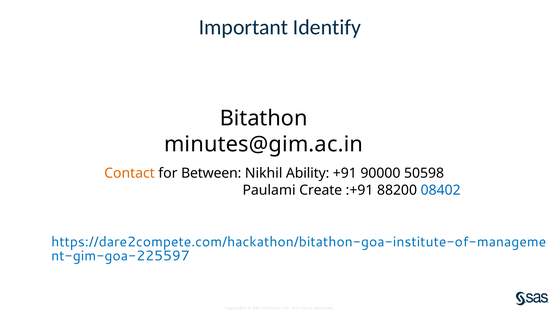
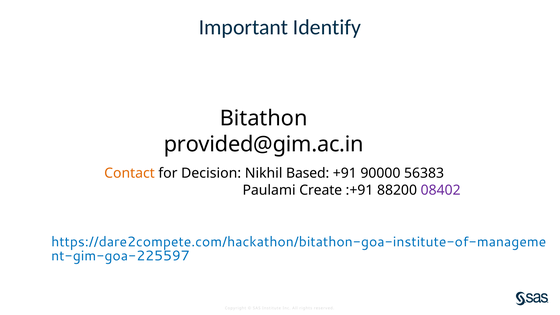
minutes@gim.ac.in: minutes@gim.ac.in -> provided@gim.ac.in
Between: Between -> Decision
Ability: Ability -> Based
50598: 50598 -> 56383
08402 colour: blue -> purple
